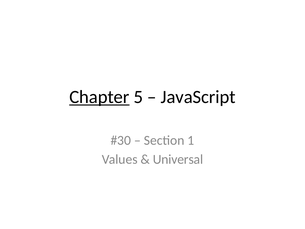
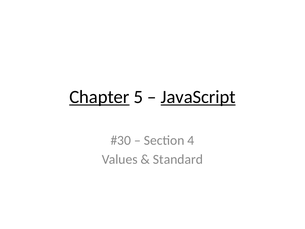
JavaScript underline: none -> present
1: 1 -> 4
Universal: Universal -> Standard
